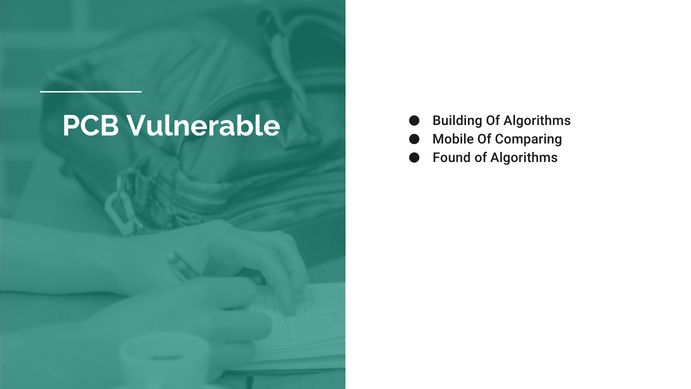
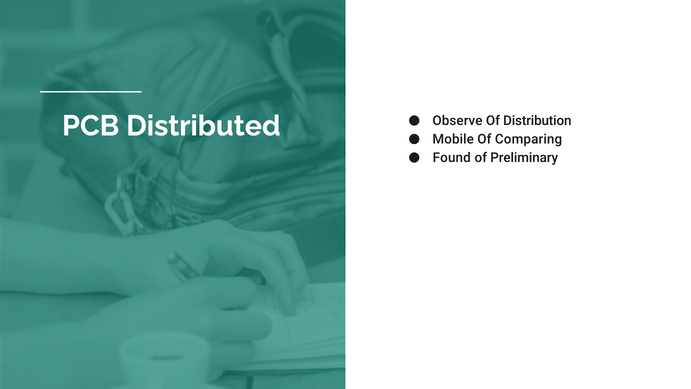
Vulnerable: Vulnerable -> Distributed
Building: Building -> Observe
Algorithms at (537, 121): Algorithms -> Distribution
Algorithms at (524, 158): Algorithms -> Preliminary
